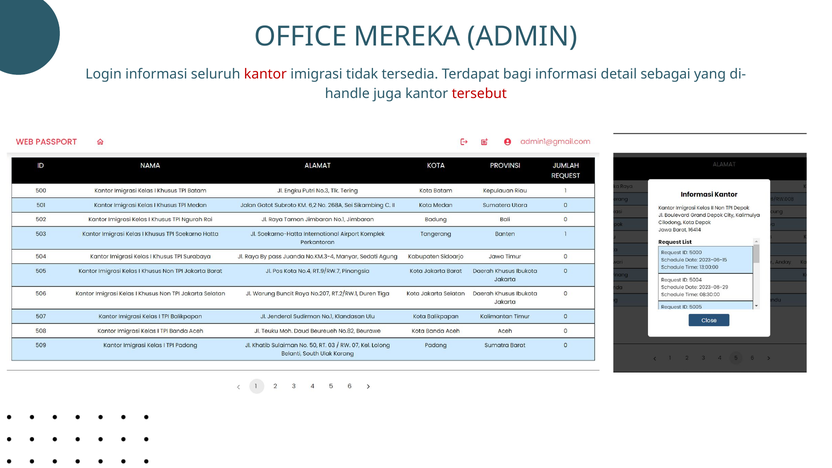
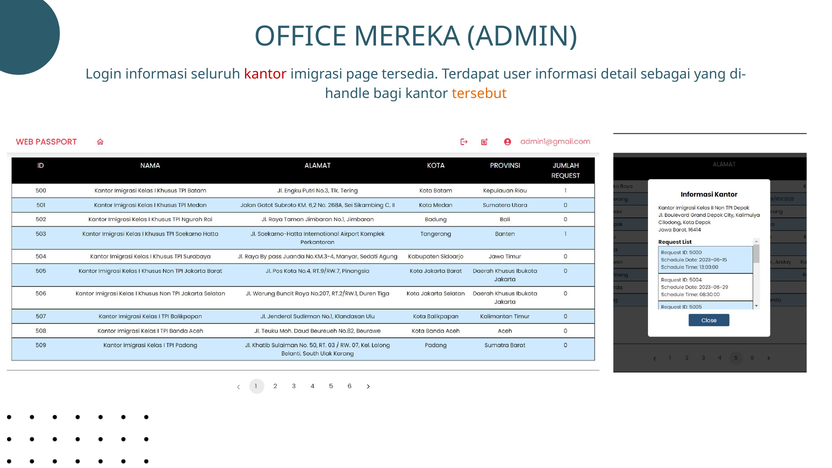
tidak: tidak -> page
bagi: bagi -> user
juga: juga -> bagi
tersebut colour: red -> orange
